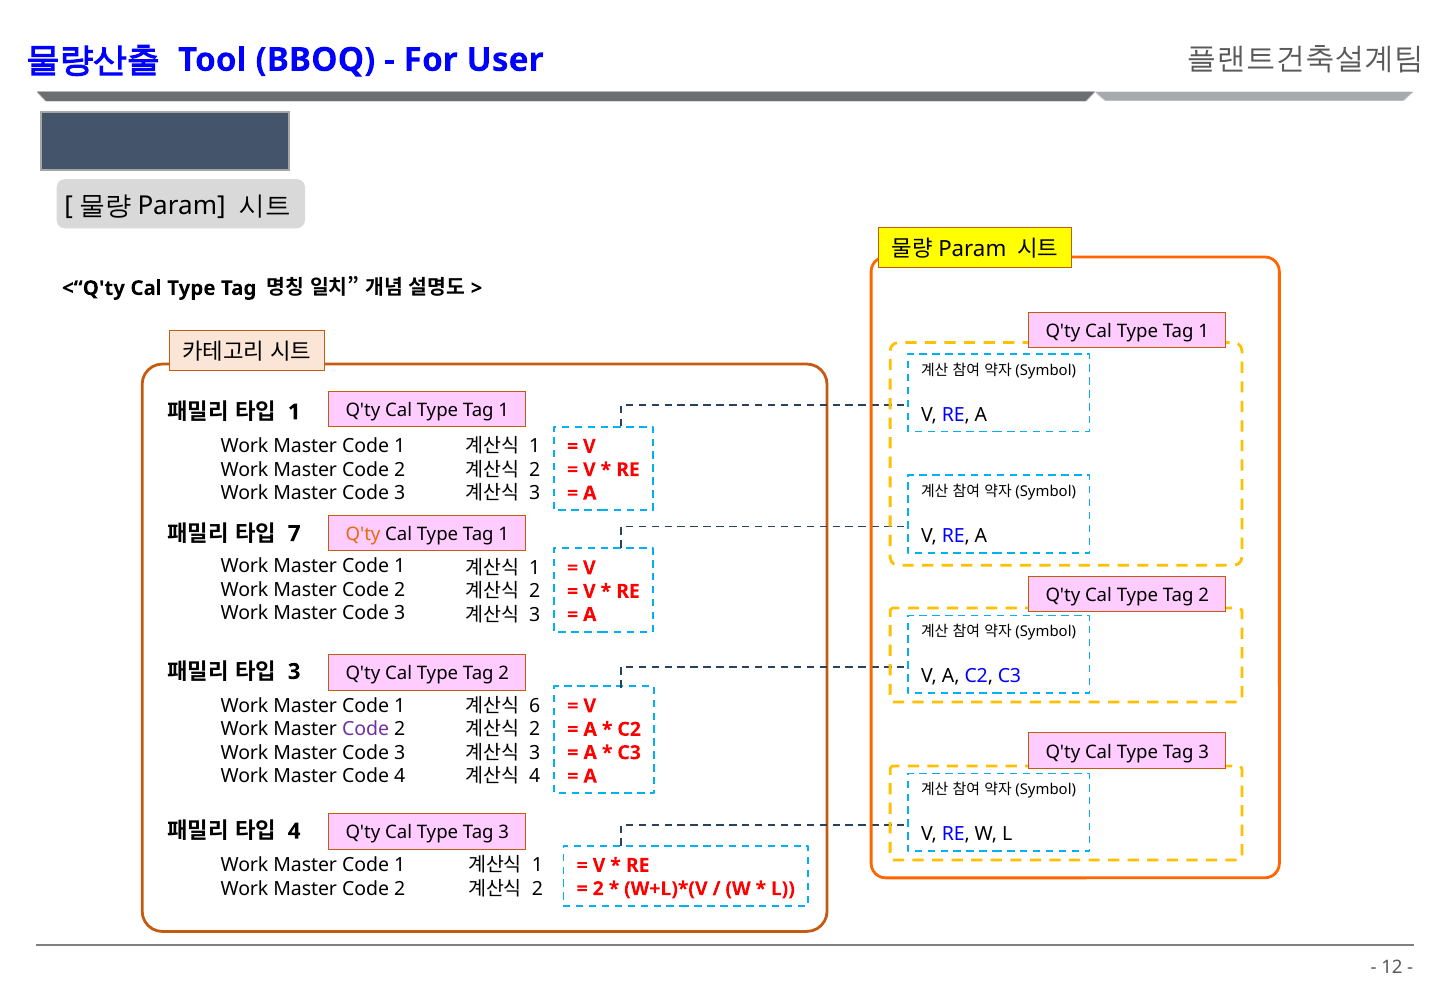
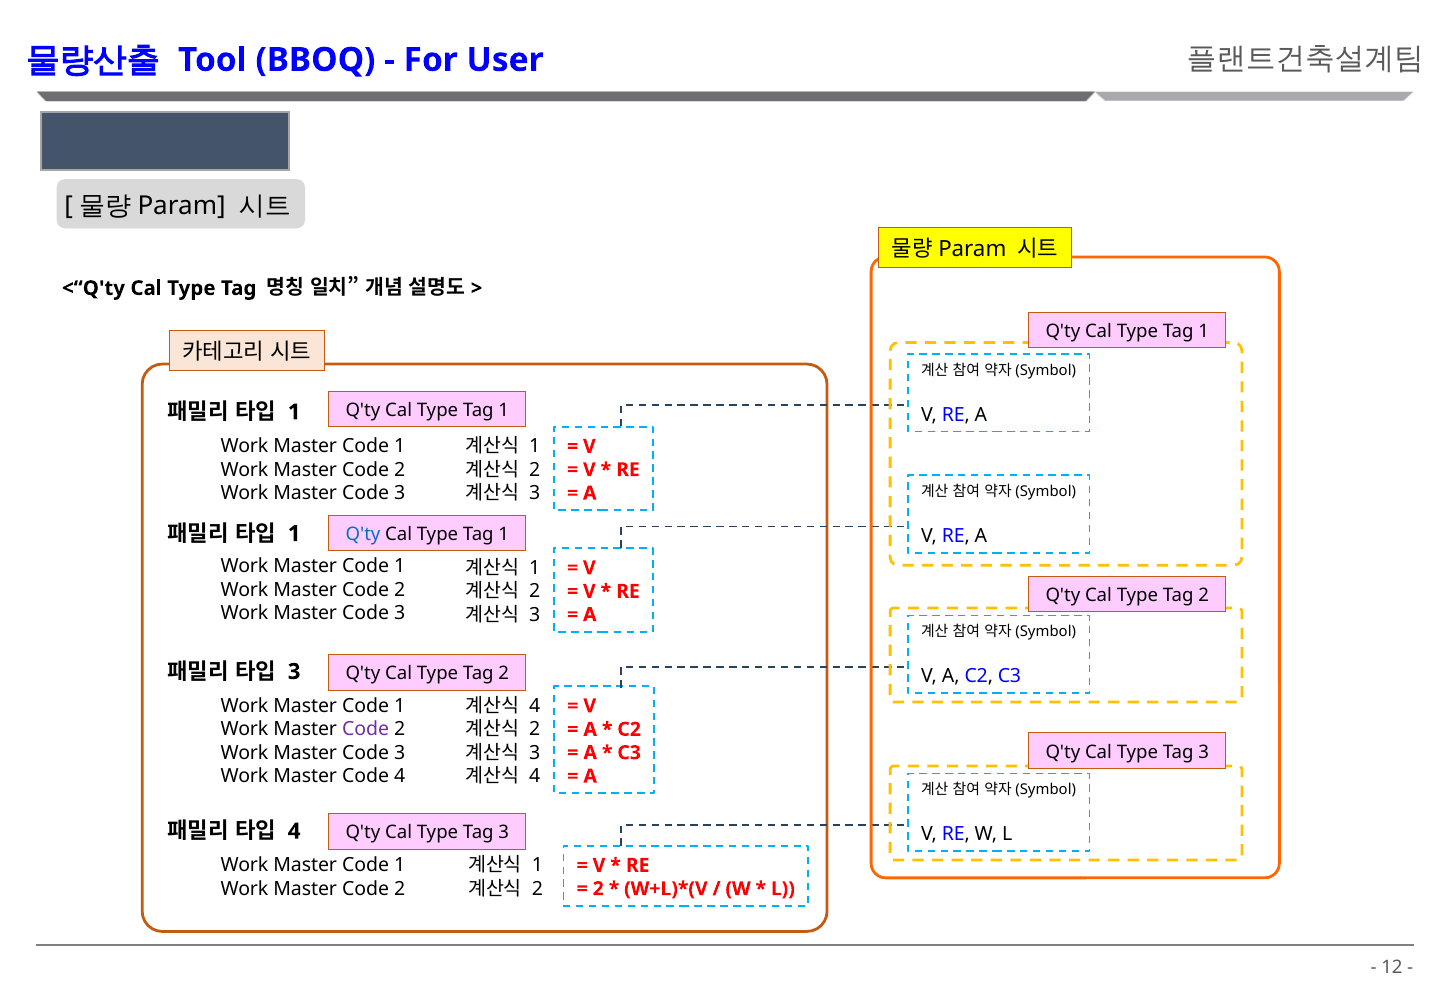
7 at (294, 534): 7 -> 1
Q'ty at (363, 534) colour: orange -> blue
6 at (535, 706): 6 -> 4
